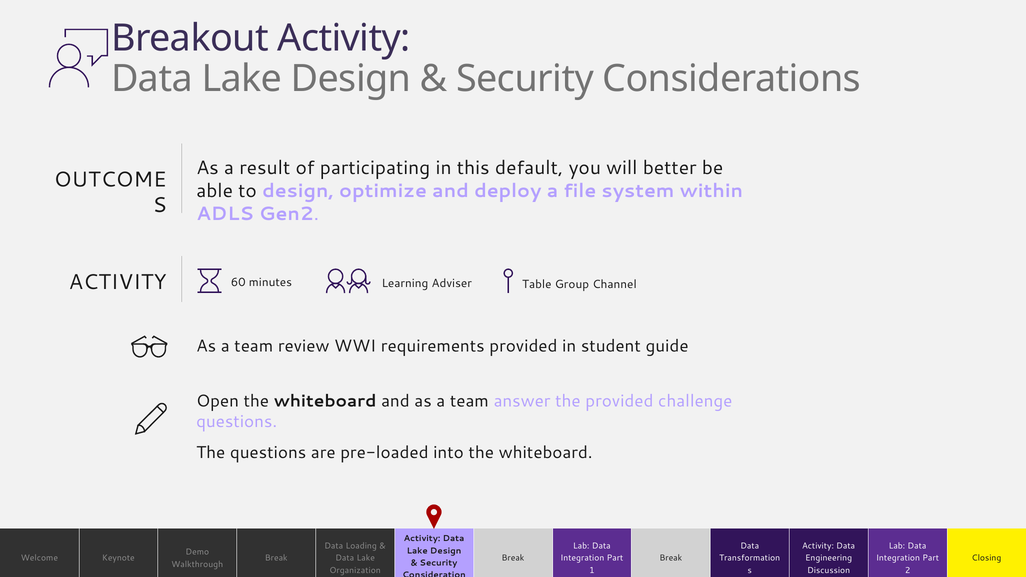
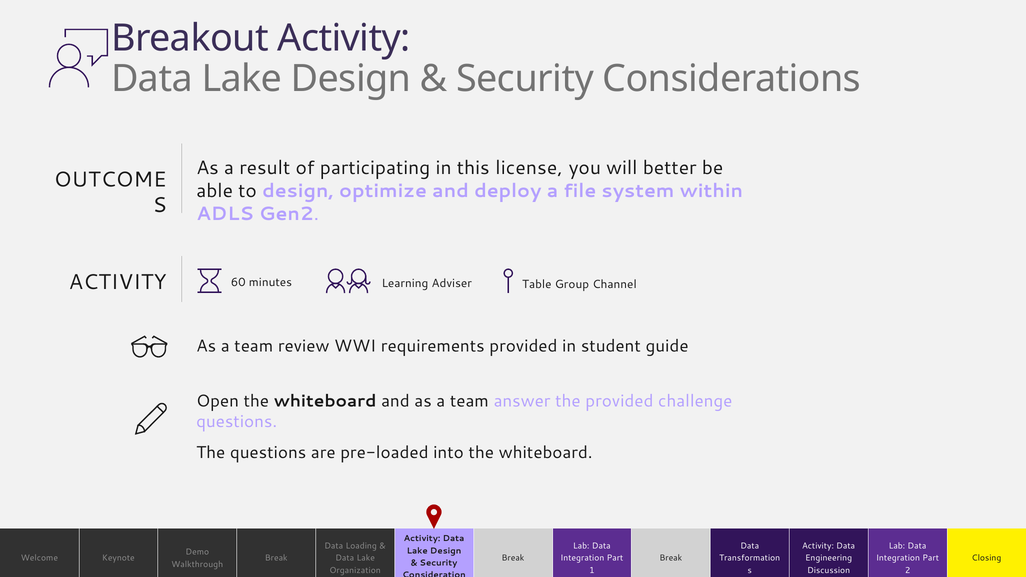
default: default -> license
